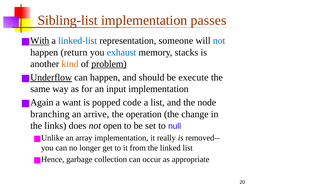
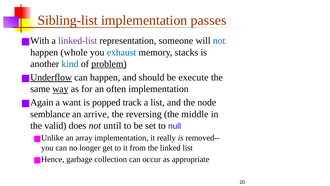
With underline: present -> none
linked-list colour: blue -> purple
return: return -> whole
kind colour: orange -> blue
way underline: none -> present
input: input -> often
code: code -> track
branching: branching -> semblance
operation: operation -> reversing
change: change -> middle
links: links -> valid
open: open -> until
